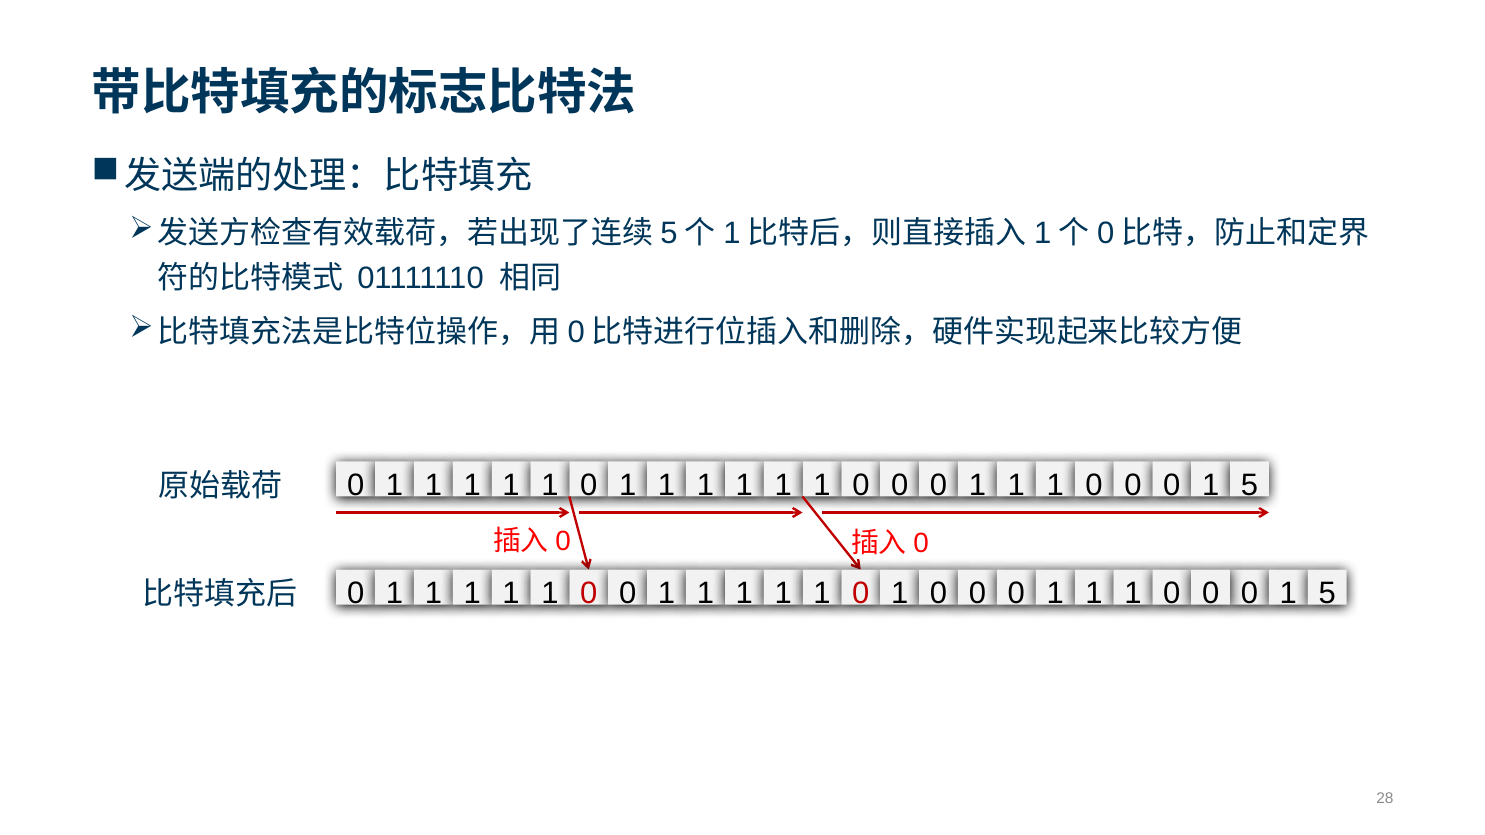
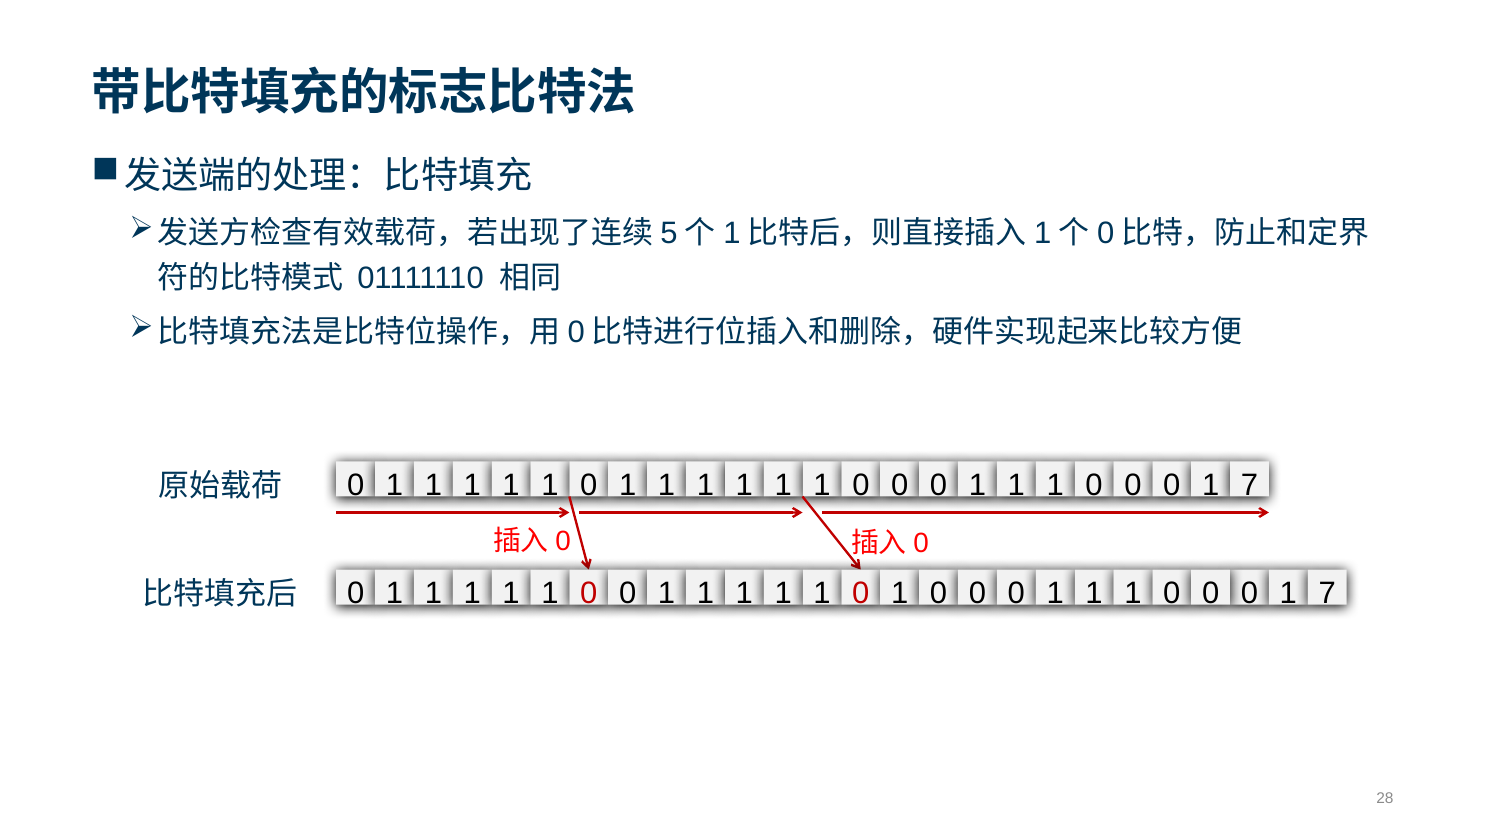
5 at (1250, 485): 5 -> 7
5 at (1327, 593): 5 -> 7
